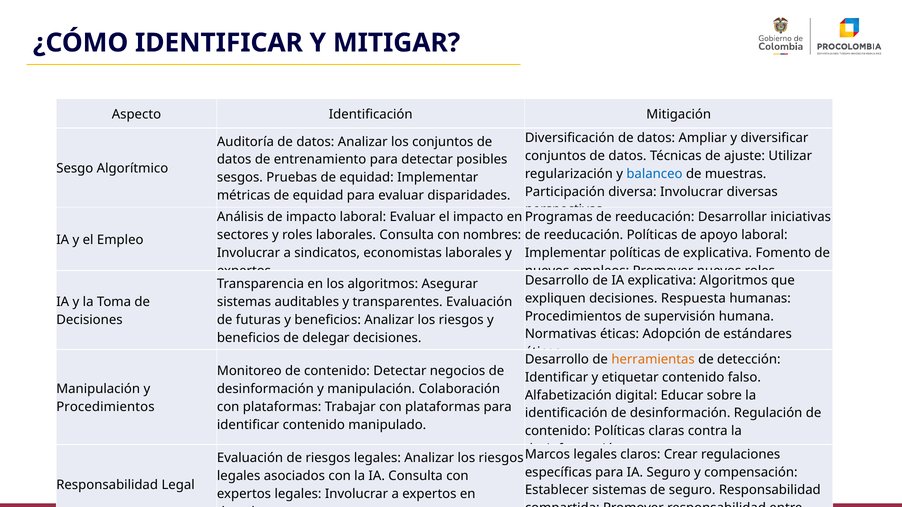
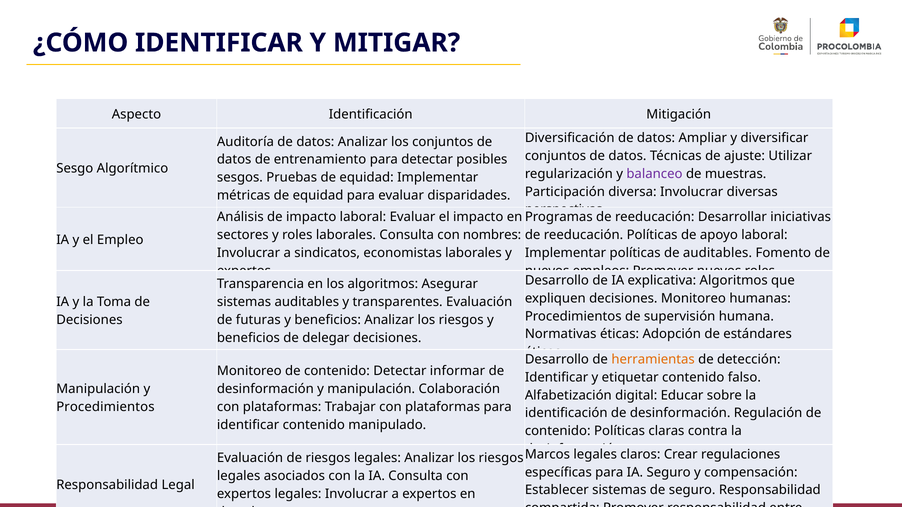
balanceo colour: blue -> purple
de explicativa: explicativa -> auditables
decisiones Respuesta: Respuesta -> Monitoreo
negocios: negocios -> informar
